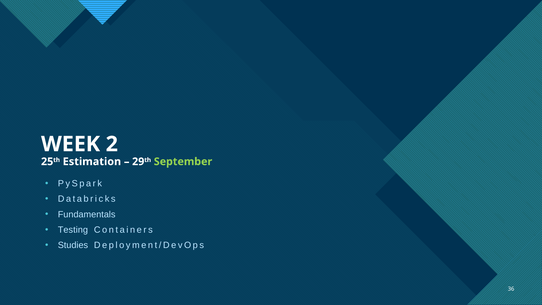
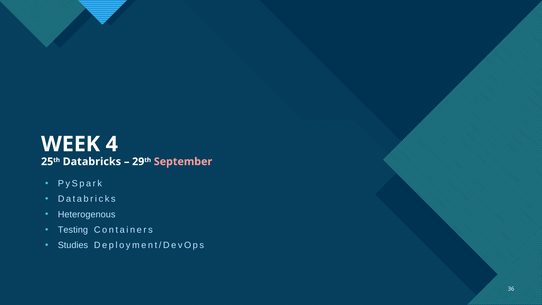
2: 2 -> 4
25th Estimation: Estimation -> Databricks
September colour: light green -> pink
Fundamentals: Fundamentals -> Heterogenous
